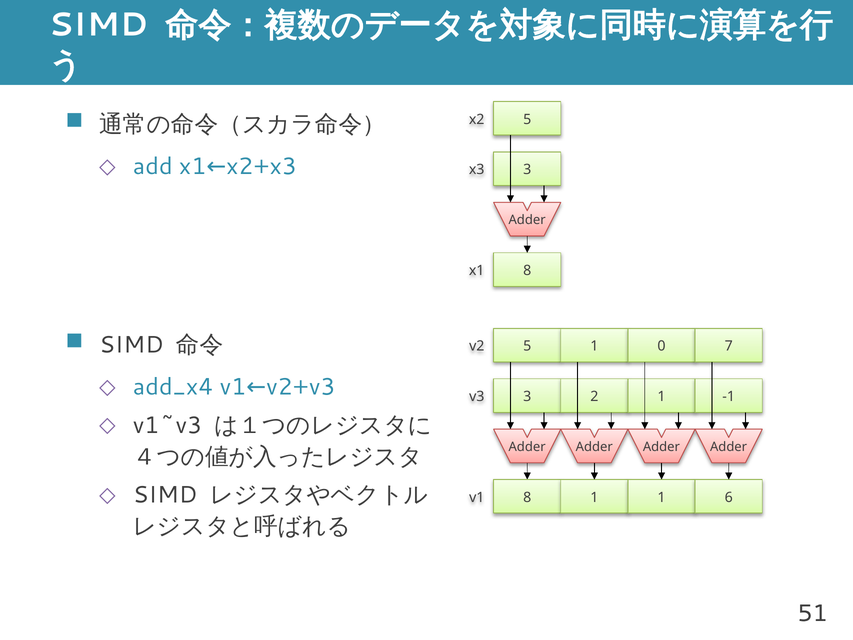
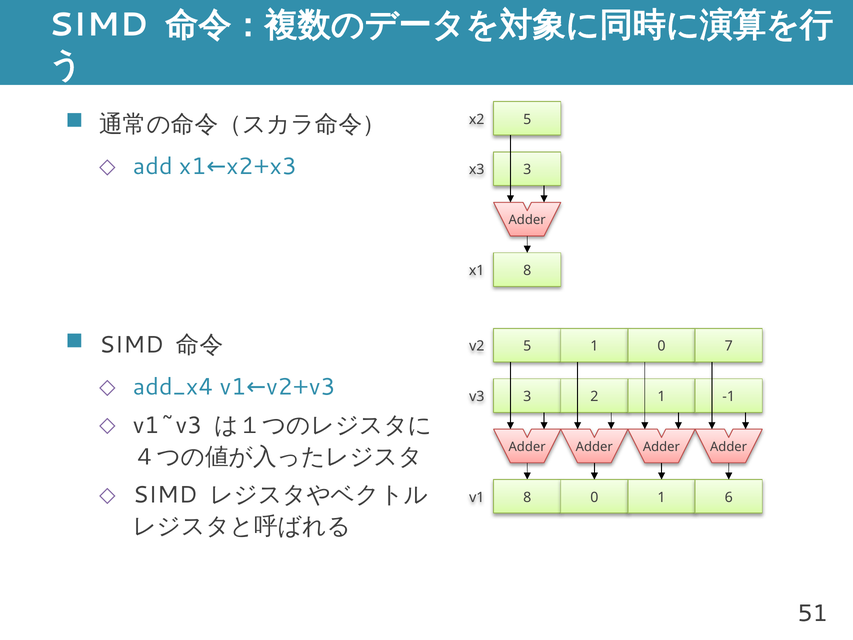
8 1: 1 -> 0
